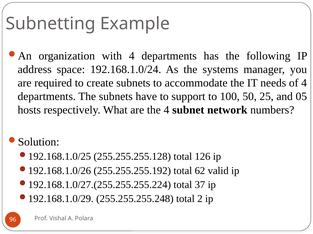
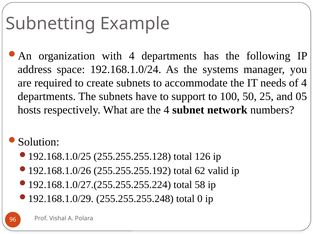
37: 37 -> 58
2: 2 -> 0
